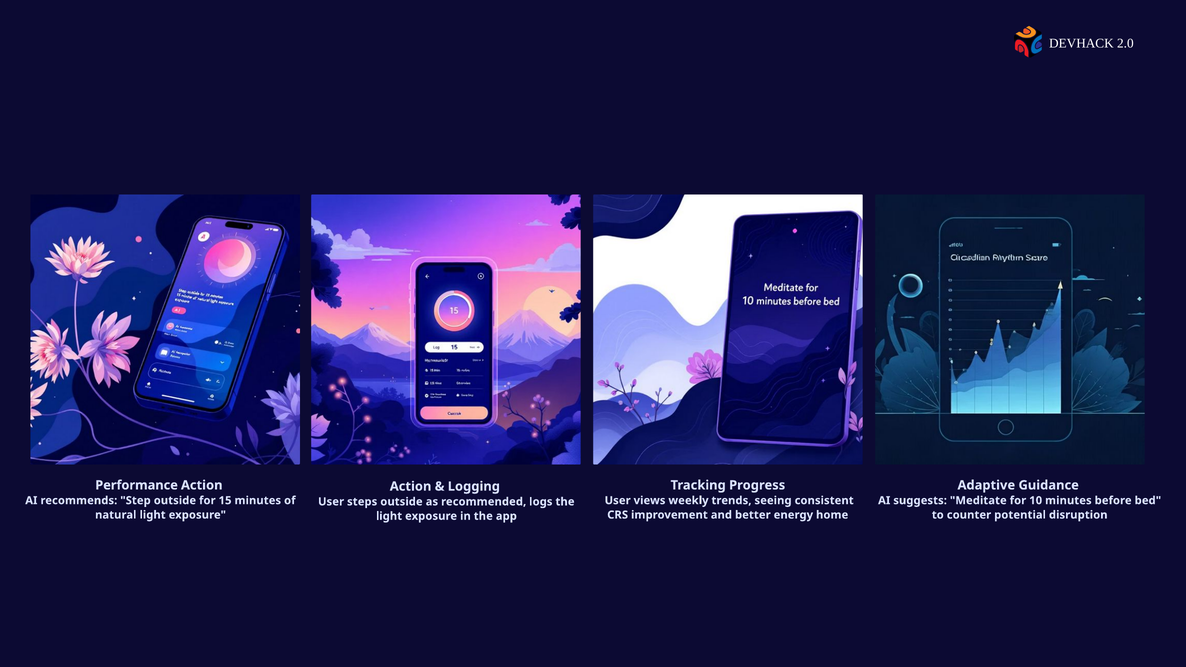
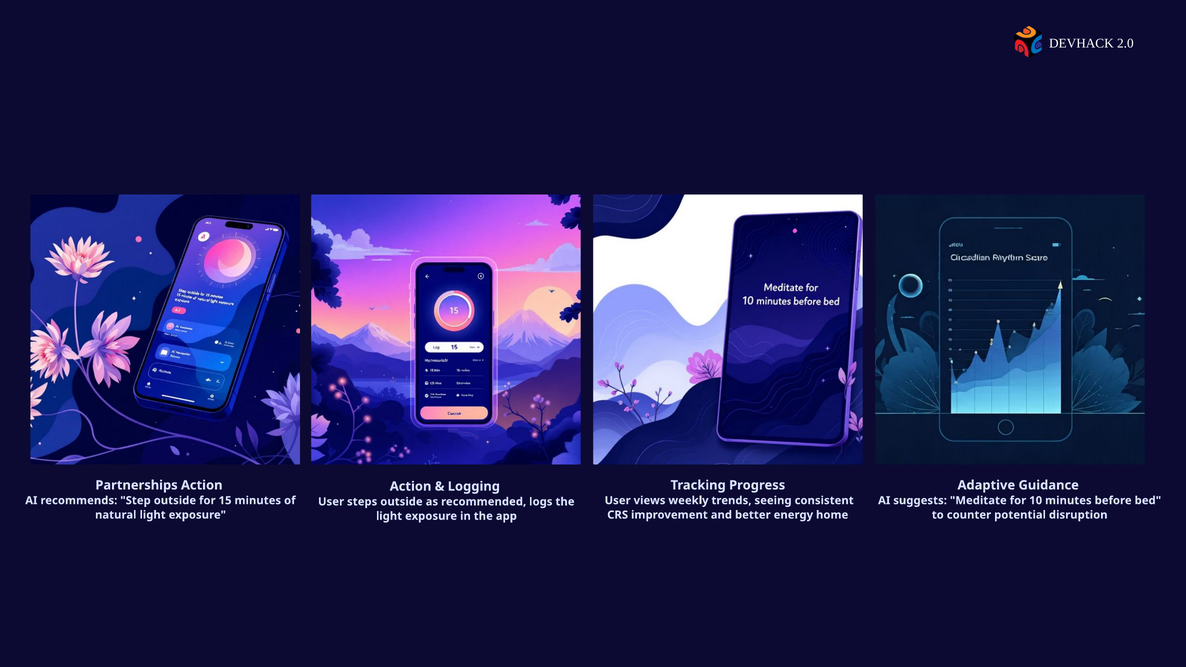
Performance: Performance -> Partnerships
